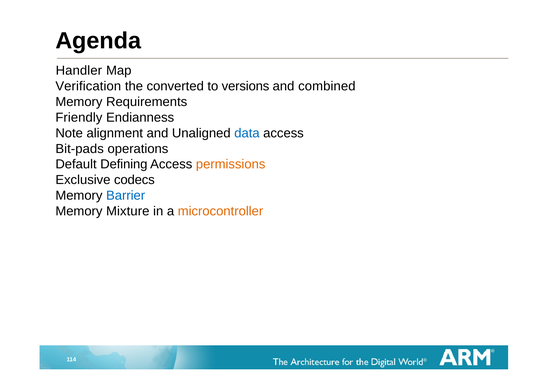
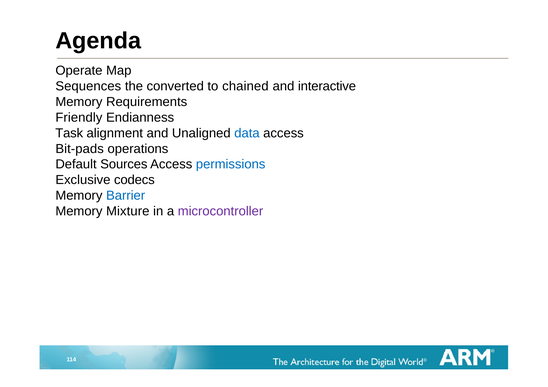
Handler: Handler -> Operate
Verification: Verification -> Sequences
versions: versions -> chained
combined: combined -> interactive
Note: Note -> Task
Defining: Defining -> Sources
permissions colour: orange -> blue
microcontroller colour: orange -> purple
